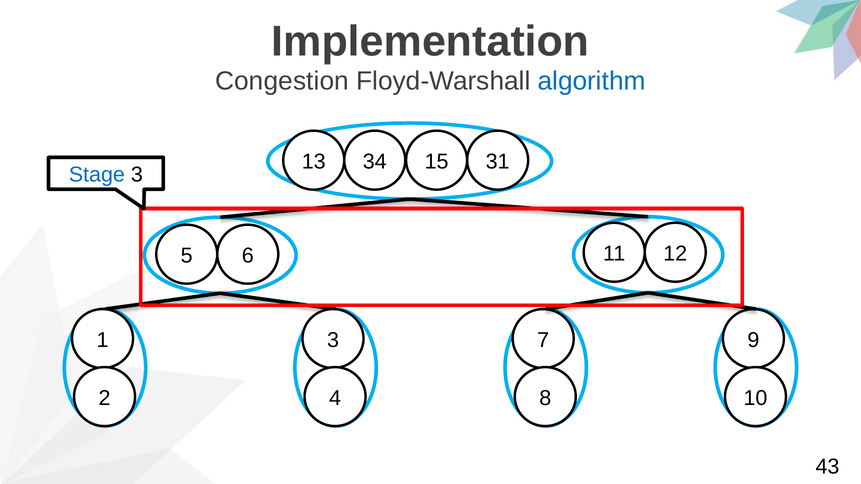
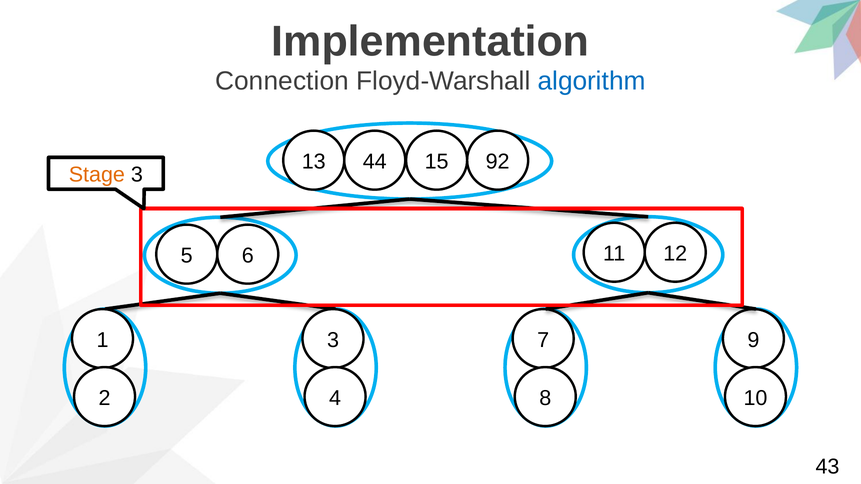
Congestion: Congestion -> Connection
34: 34 -> 44
31: 31 -> 92
Stage colour: blue -> orange
